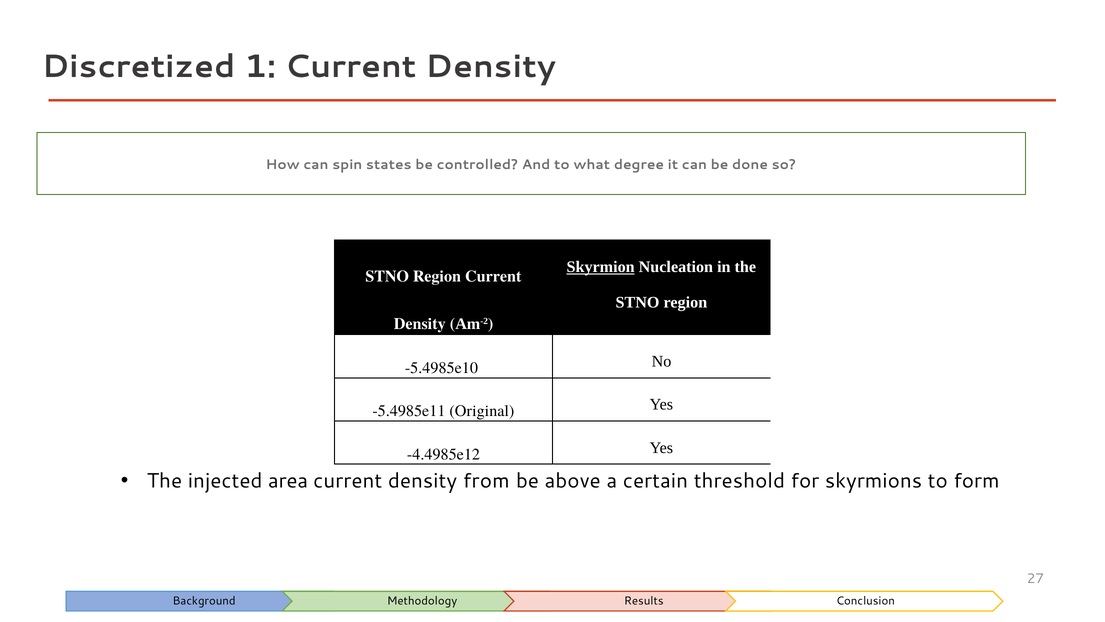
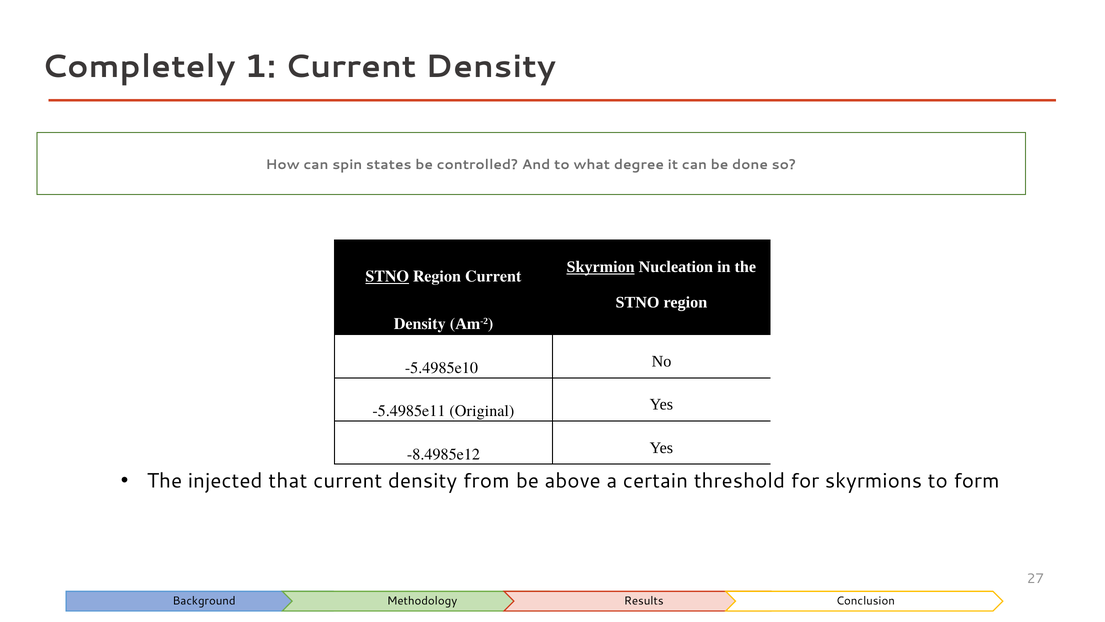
Discretized: Discretized -> Completely
STNO at (387, 276) underline: none -> present
-4.4985e12: -4.4985e12 -> -8.4985e12
area: area -> that
